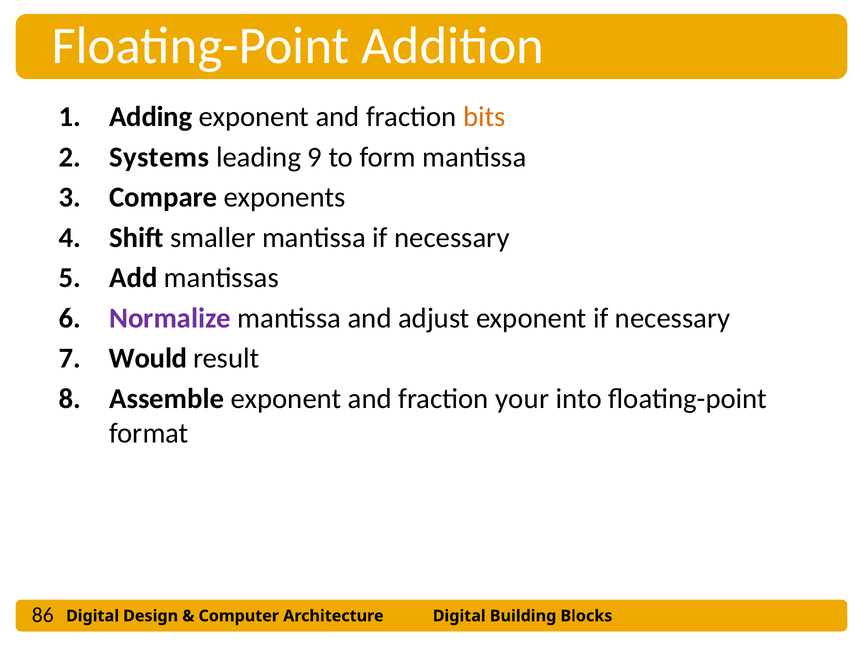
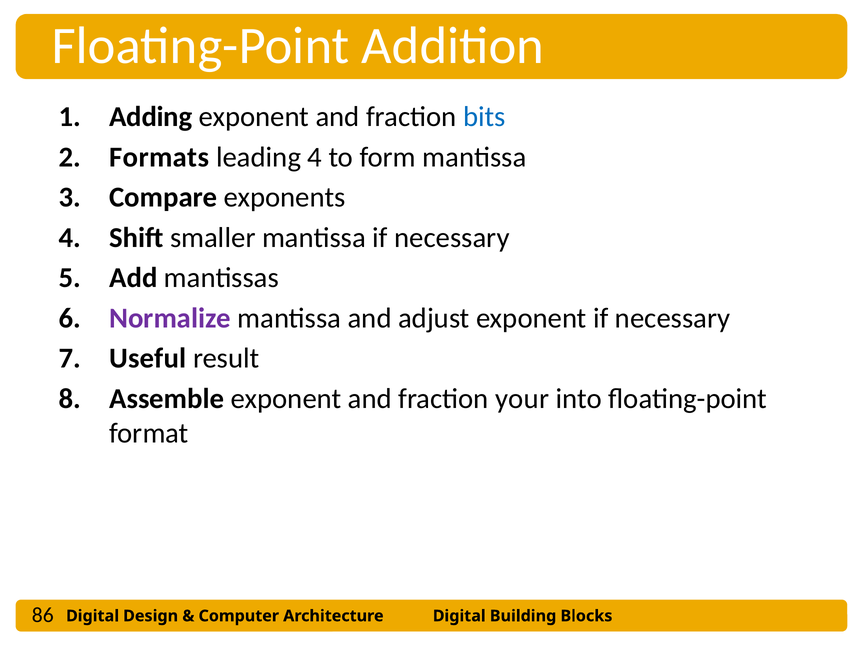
bits colour: orange -> blue
Systems: Systems -> Formats
leading 9: 9 -> 4
Would: Would -> Useful
